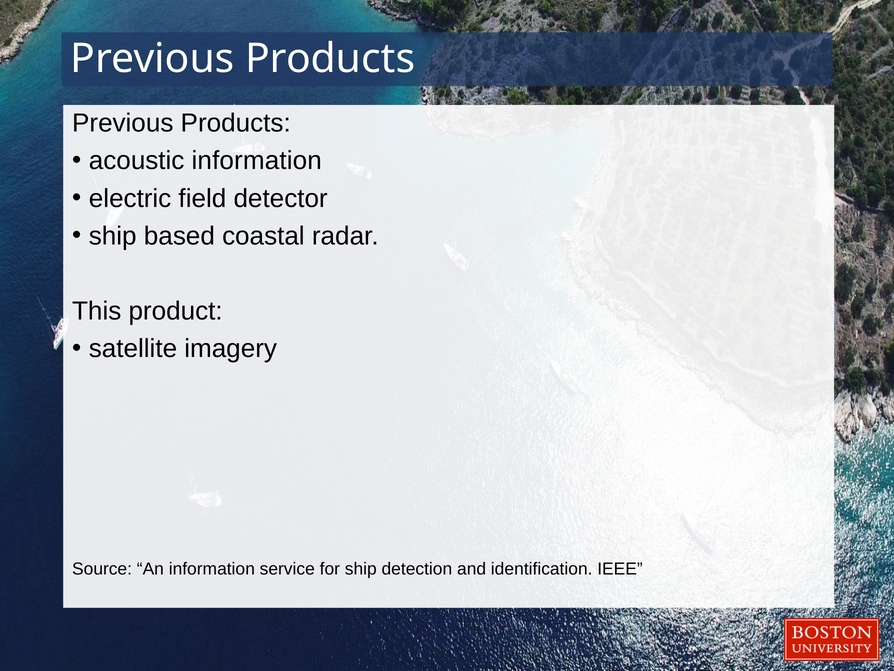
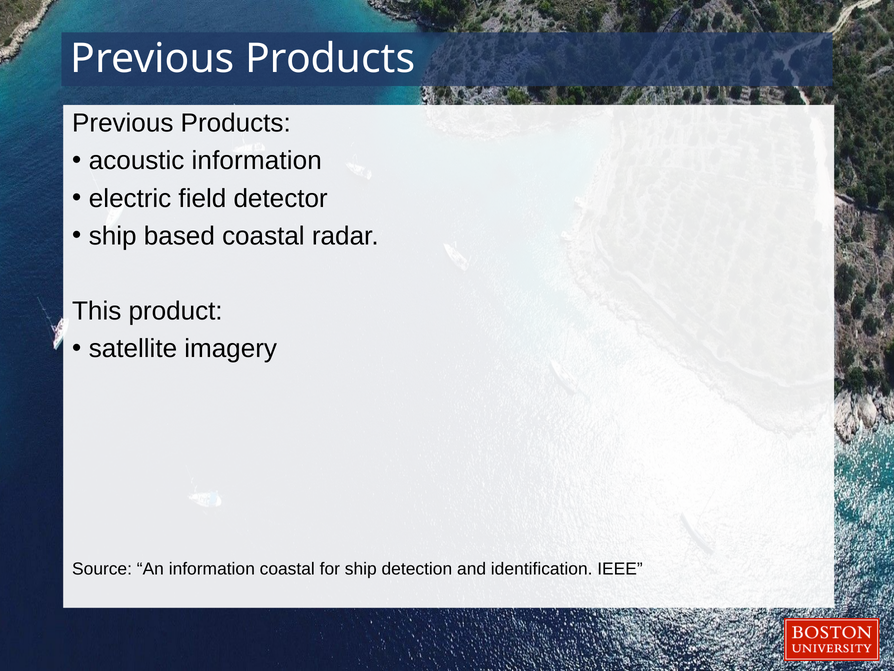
information service: service -> coastal
